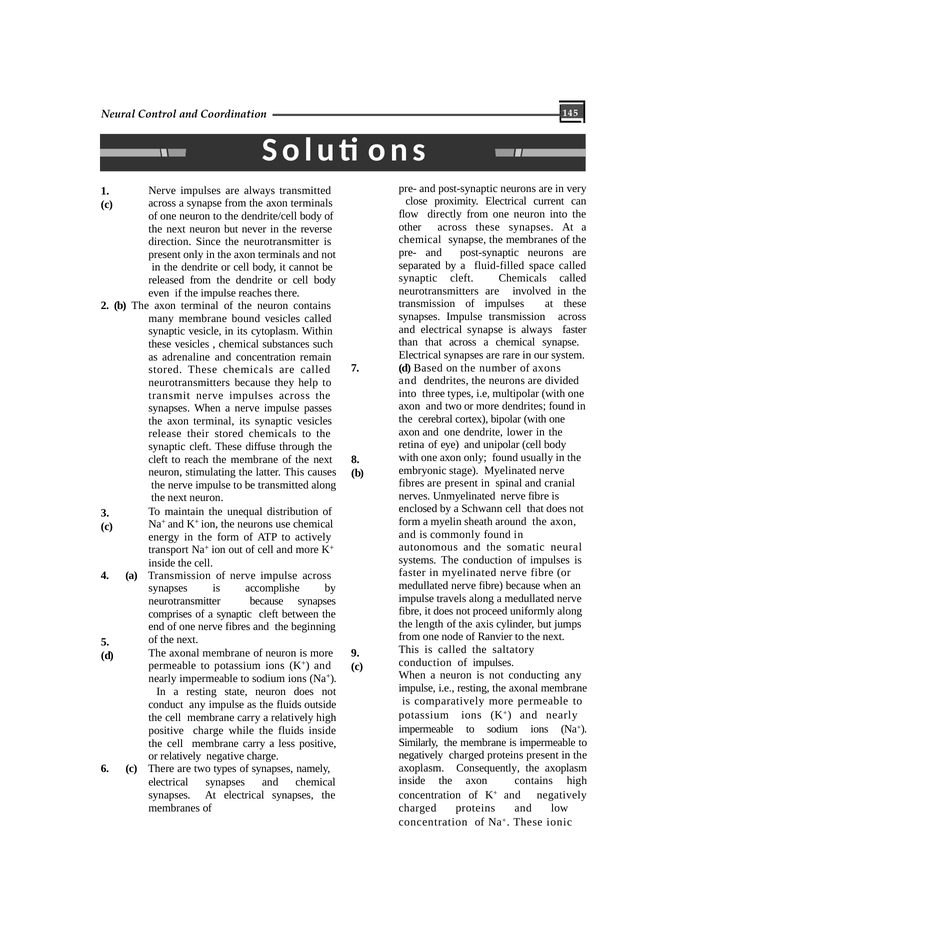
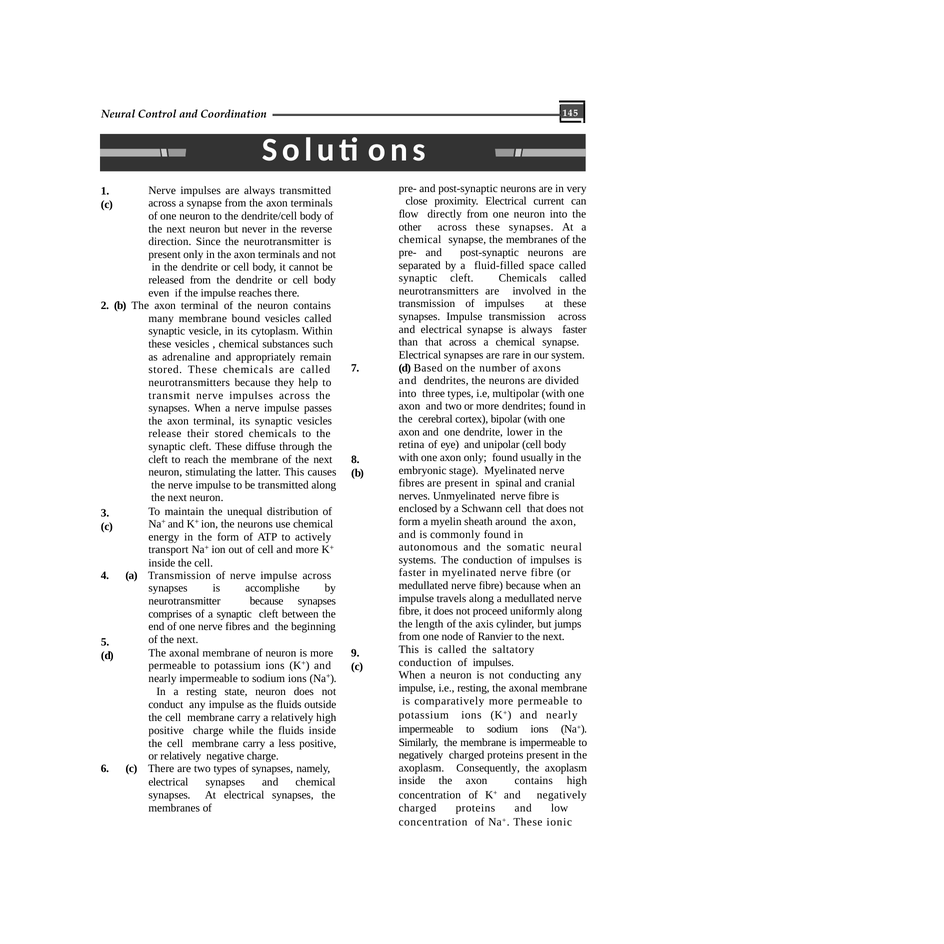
and concentration: concentration -> appropriately
